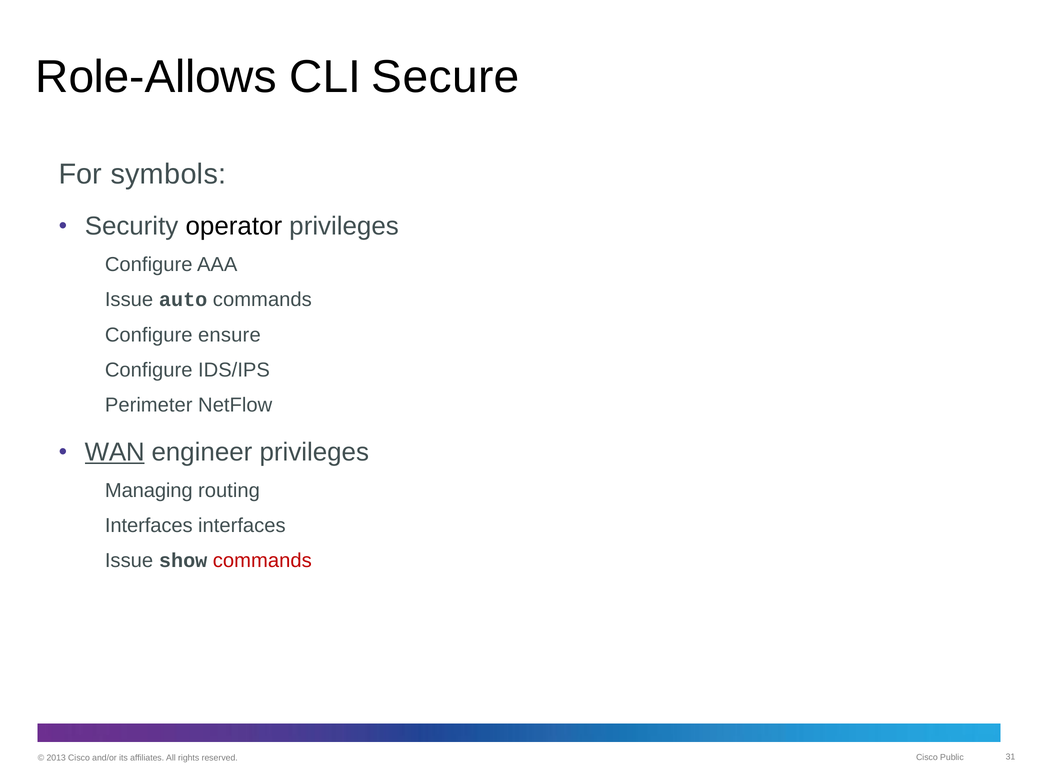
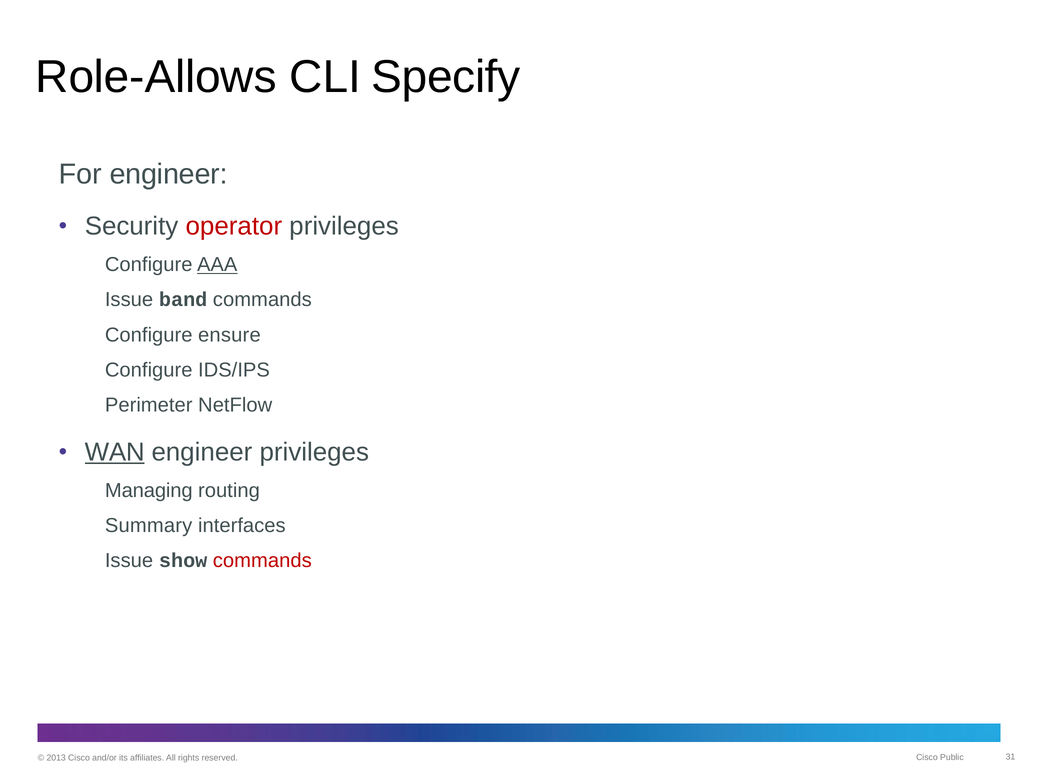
Secure: Secure -> Specify
For symbols: symbols -> engineer
operator colour: black -> red
AAA underline: none -> present
auto: auto -> band
Interfaces at (149, 526): Interfaces -> Summary
